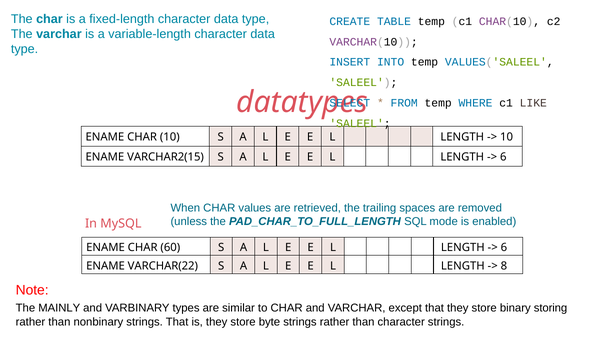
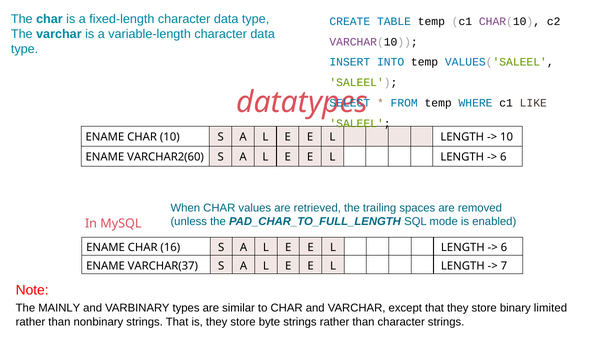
VARCHAR2(15: VARCHAR2(15 -> VARCHAR2(60
60: 60 -> 16
VARCHAR(22: VARCHAR(22 -> VARCHAR(37
8: 8 -> 7
storing: storing -> limited
